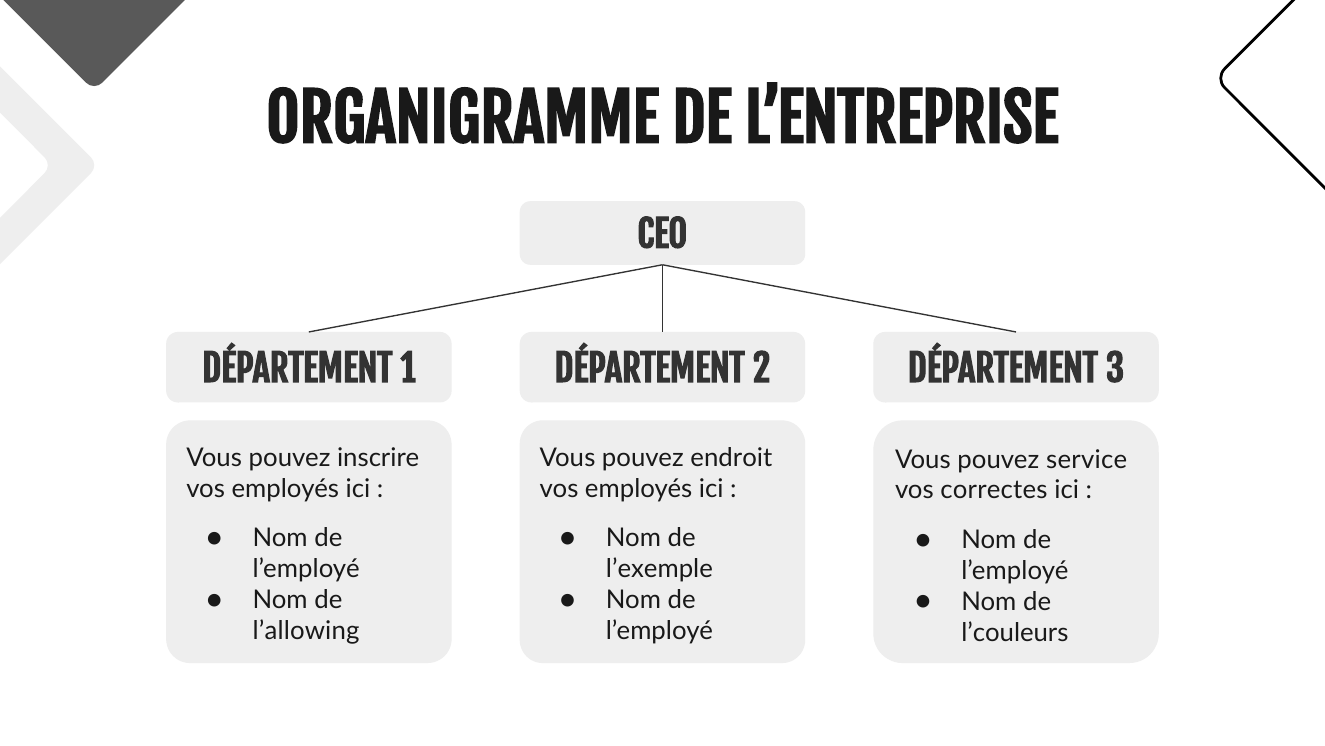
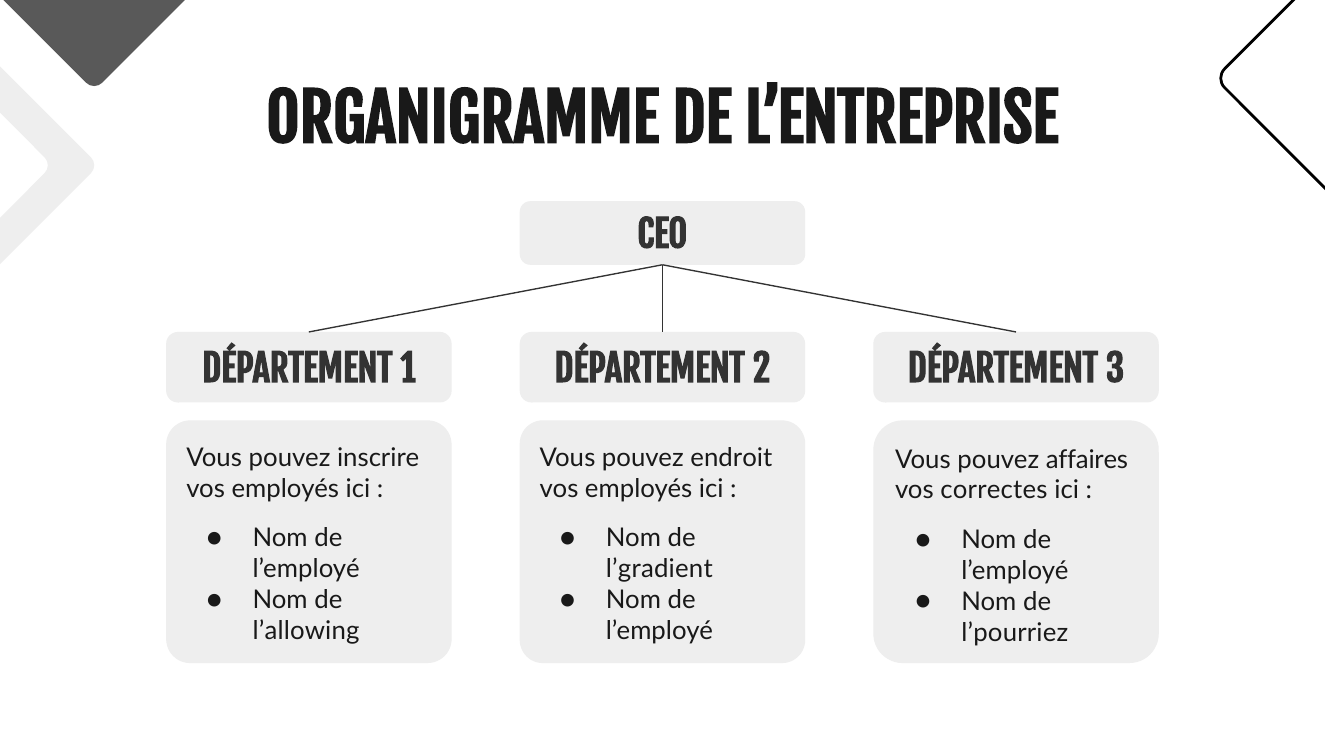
service: service -> affaires
l’exemple: l’exemple -> l’gradient
l’couleurs: l’couleurs -> l’pourriez
